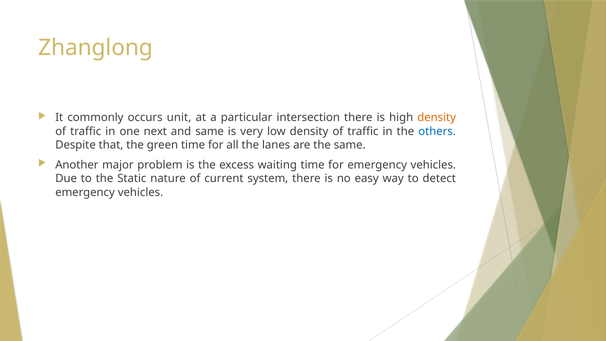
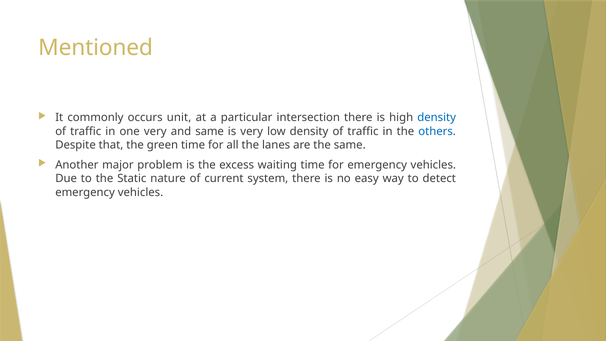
Zhanglong: Zhanglong -> Mentioned
density at (437, 118) colour: orange -> blue
one next: next -> very
